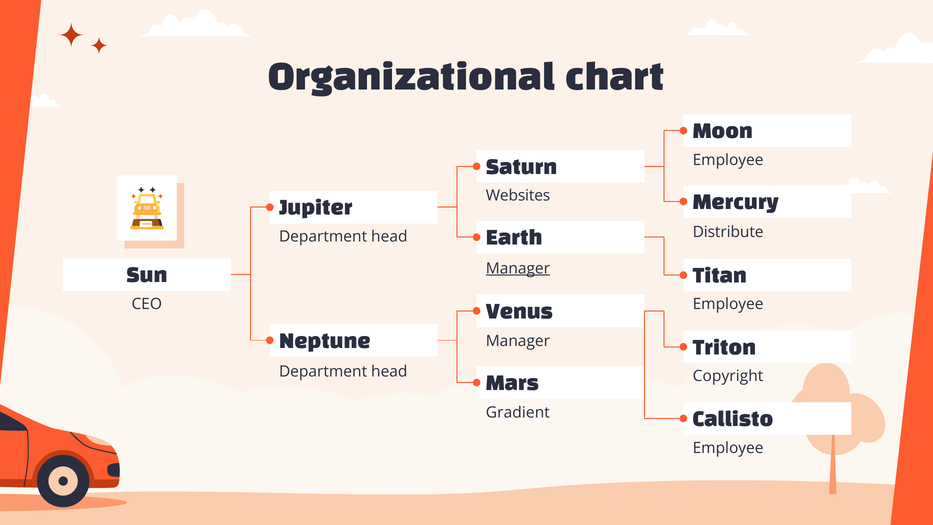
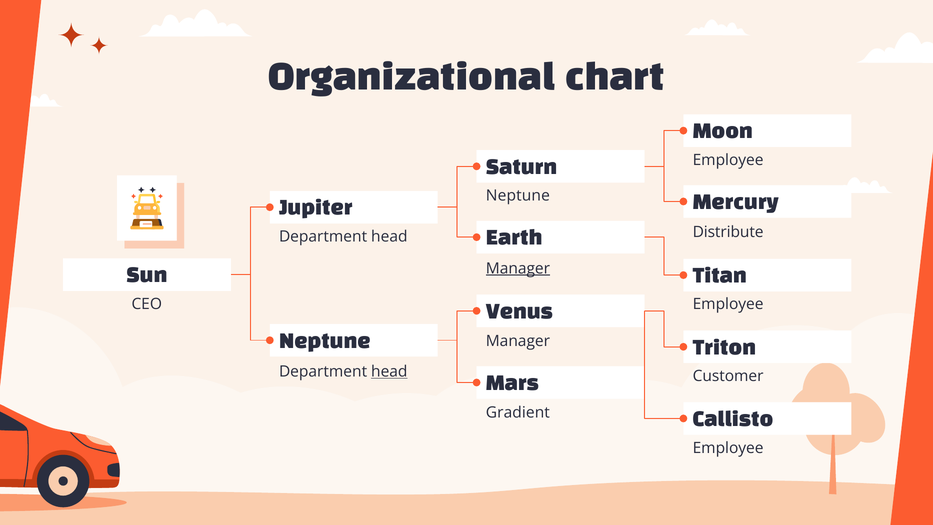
Websites at (518, 196): Websites -> Neptune
head at (389, 371) underline: none -> present
Copyright: Copyright -> Customer
